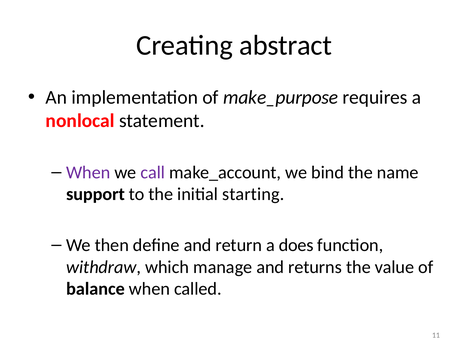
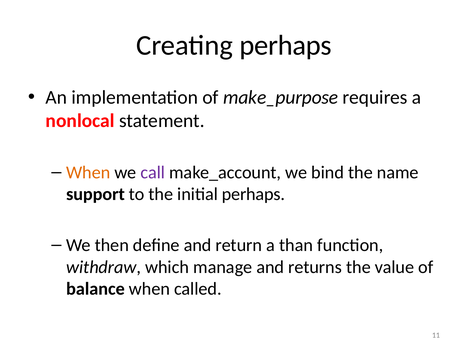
Creating abstract: abstract -> perhaps
When at (88, 172) colour: purple -> orange
initial starting: starting -> perhaps
does: does -> than
